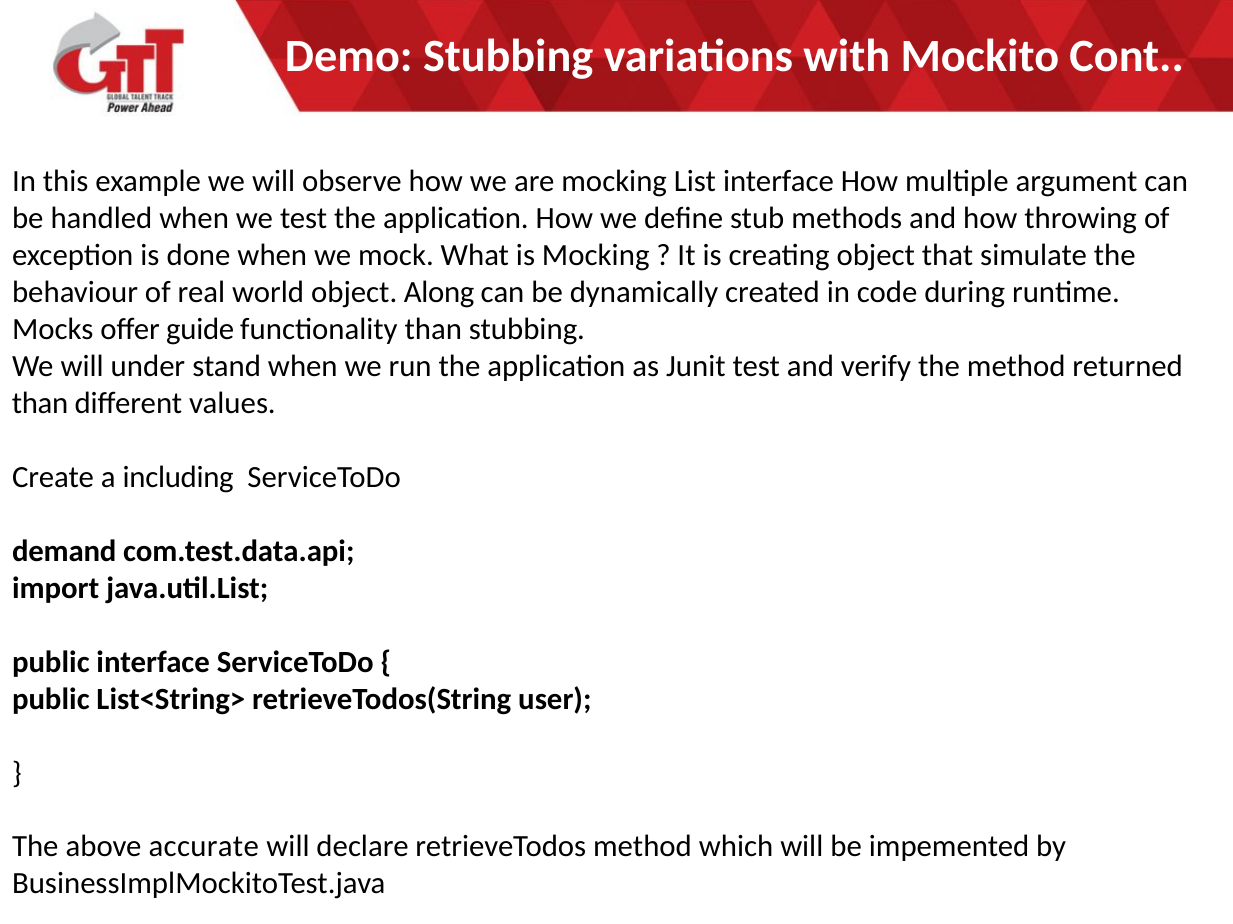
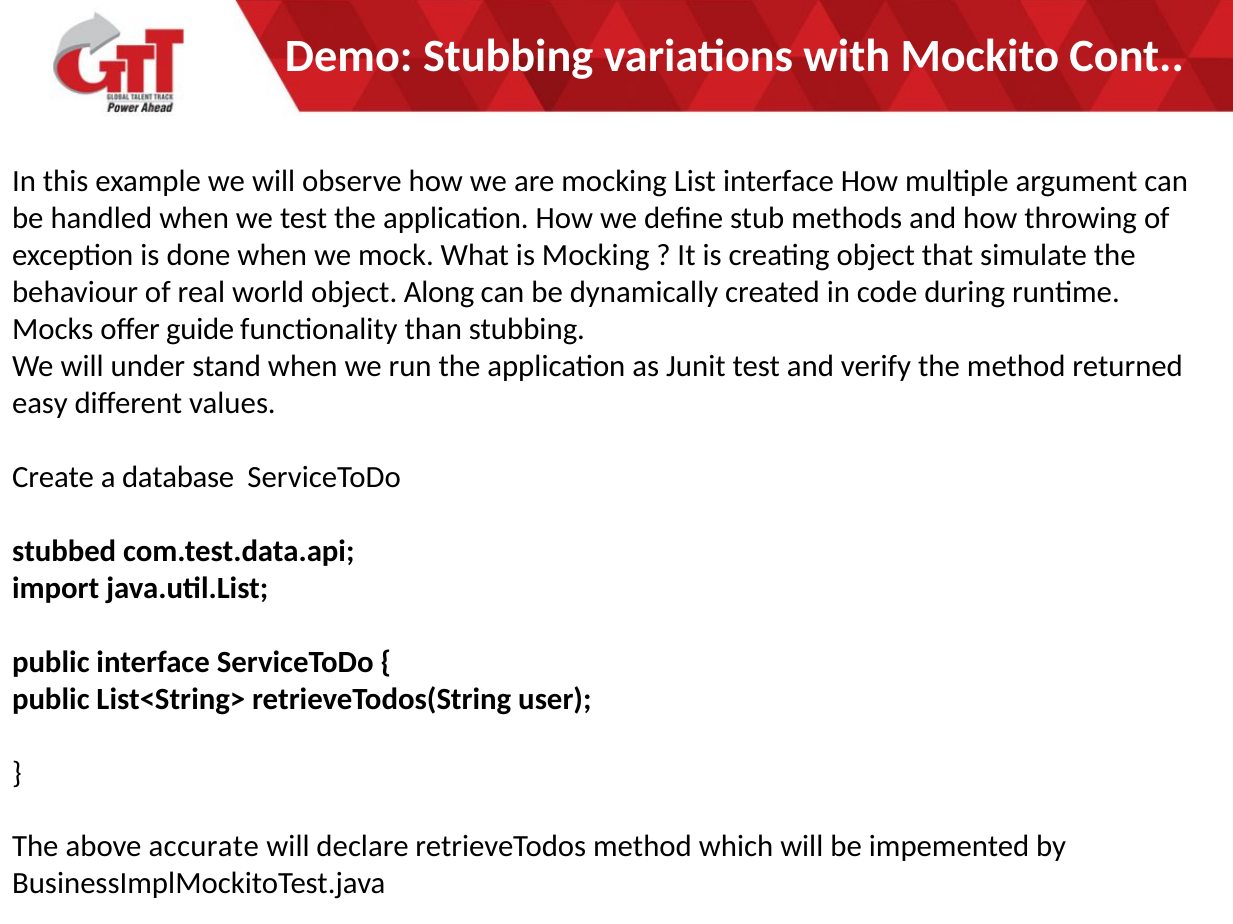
than at (40, 404): than -> easy
including: including -> database
demand: demand -> stubbed
